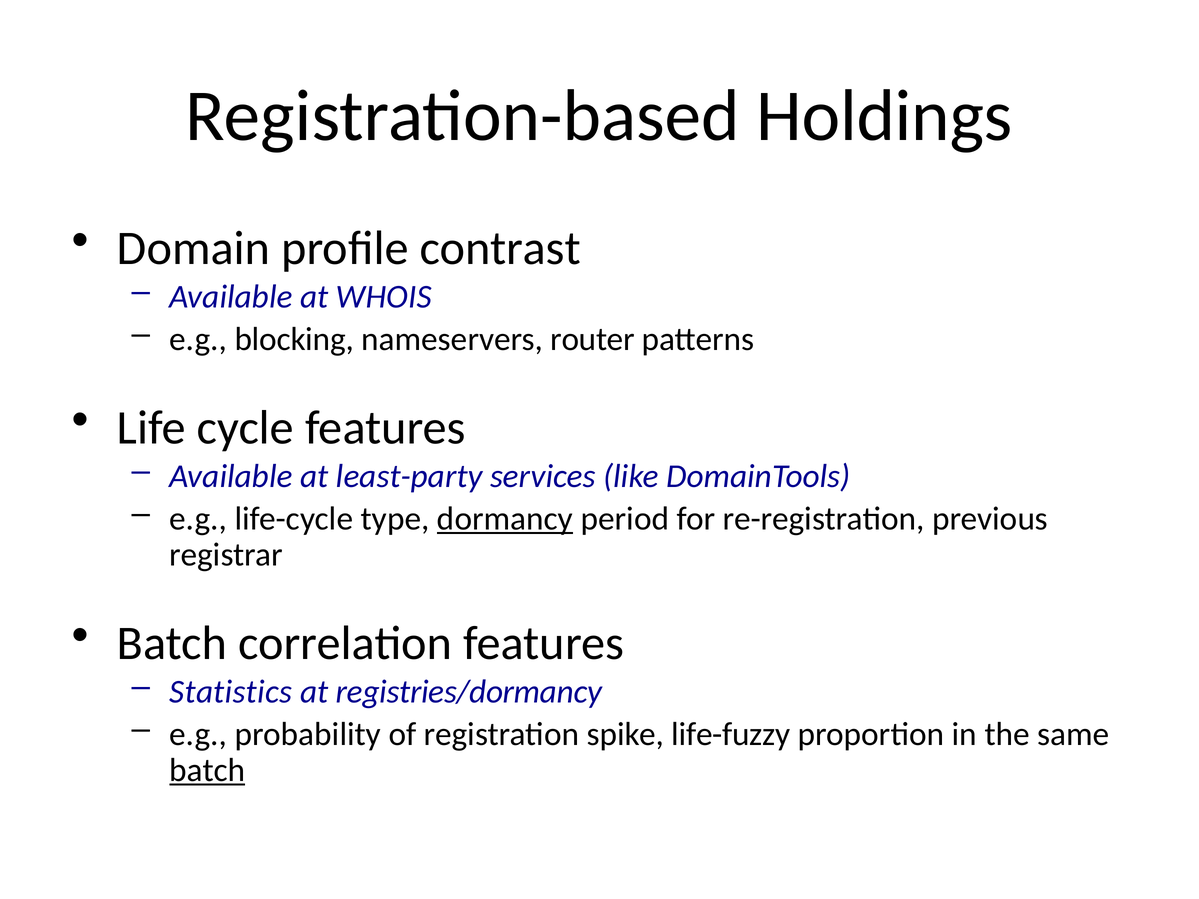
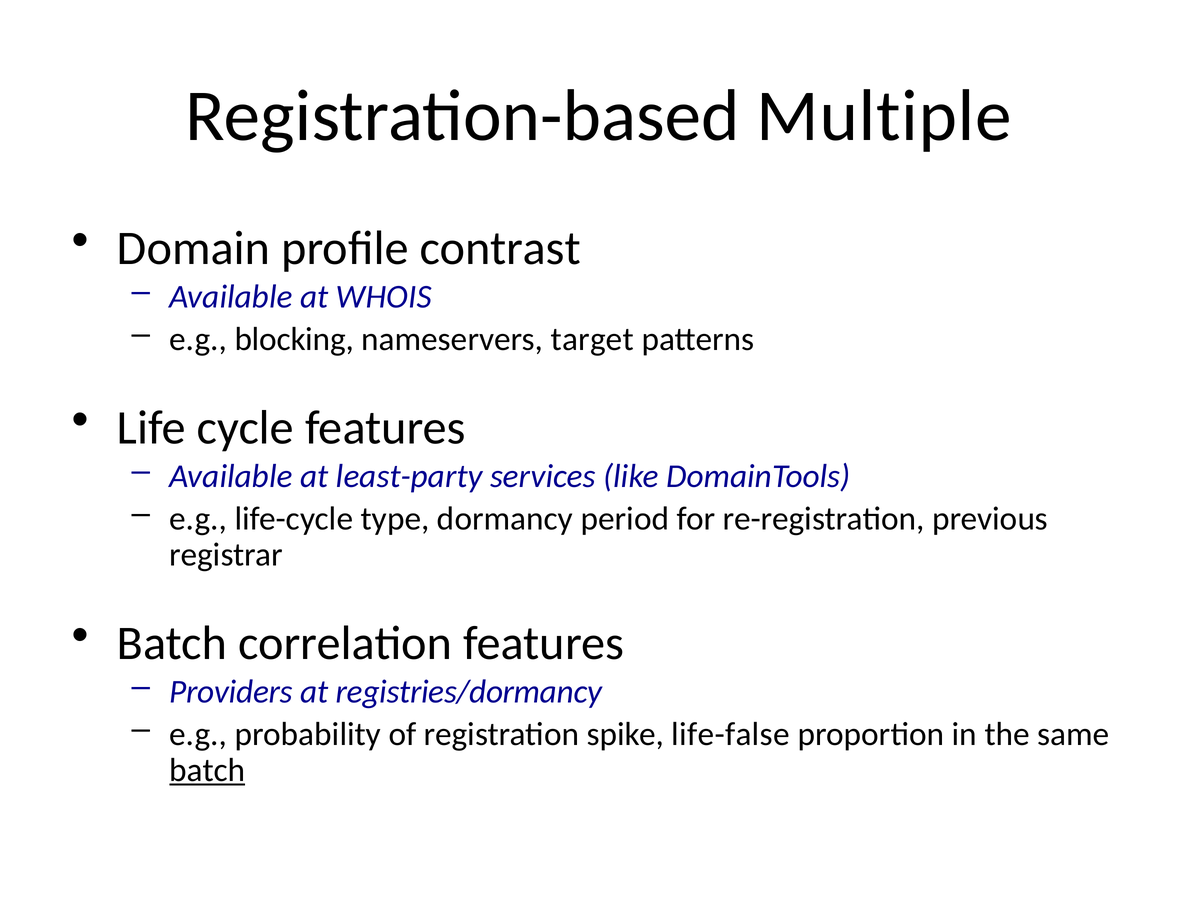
Holdings: Holdings -> Multiple
router: router -> target
dormancy underline: present -> none
Statistics: Statistics -> Providers
life-fuzzy: life-fuzzy -> life-false
